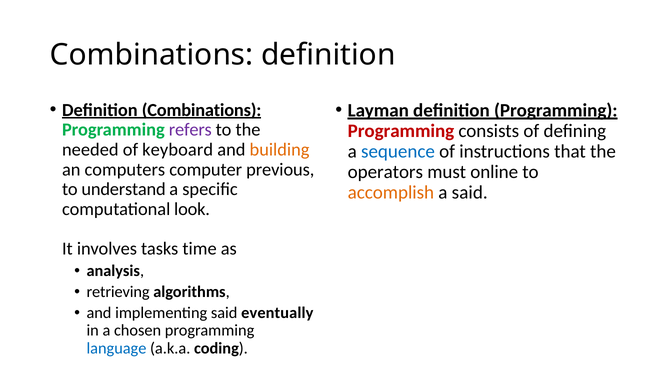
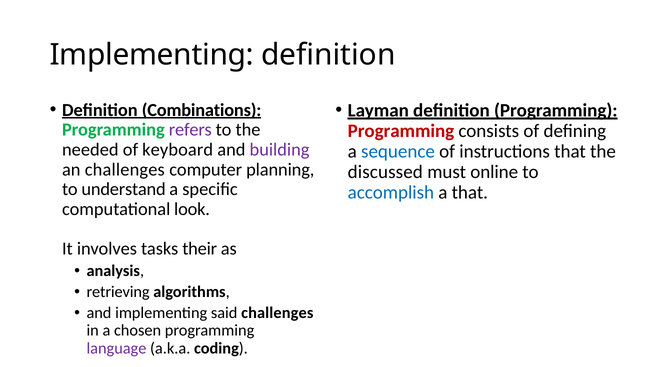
Combinations at (152, 55): Combinations -> Implementing
building colour: orange -> purple
an computers: computers -> challenges
previous: previous -> planning
operators: operators -> discussed
accomplish colour: orange -> blue
a said: said -> that
time: time -> their
said eventually: eventually -> challenges
language colour: blue -> purple
